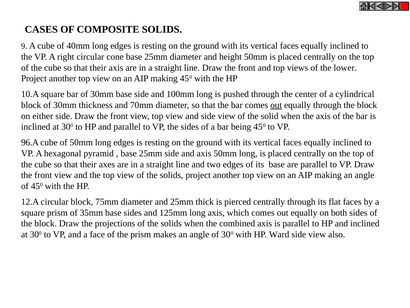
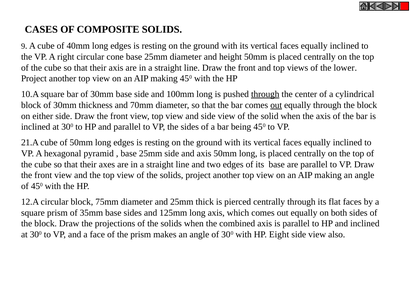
through at (265, 94) underline: none -> present
96.A: 96.A -> 21.A
Ward: Ward -> Eight
